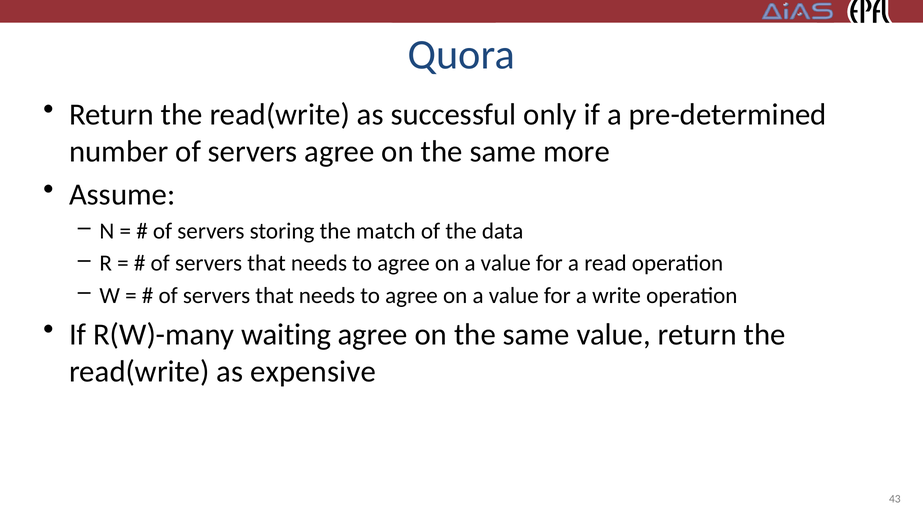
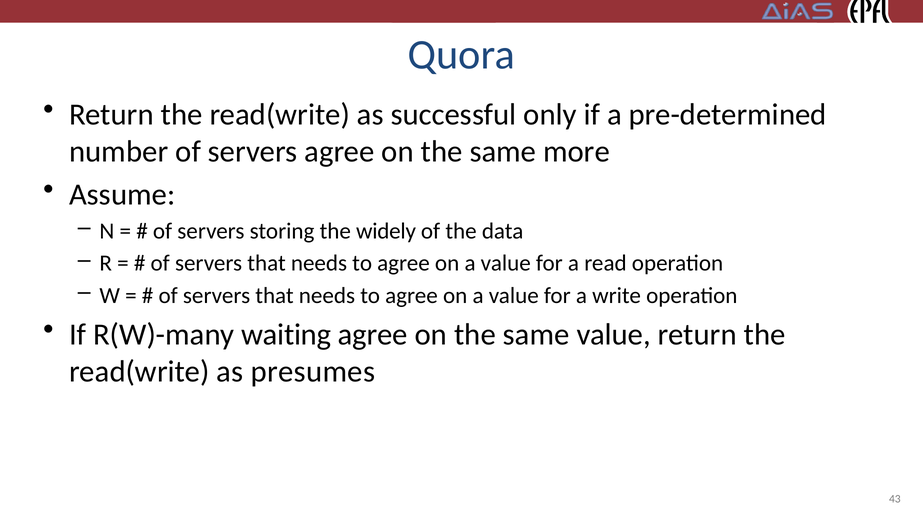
match: match -> widely
expensive: expensive -> presumes
